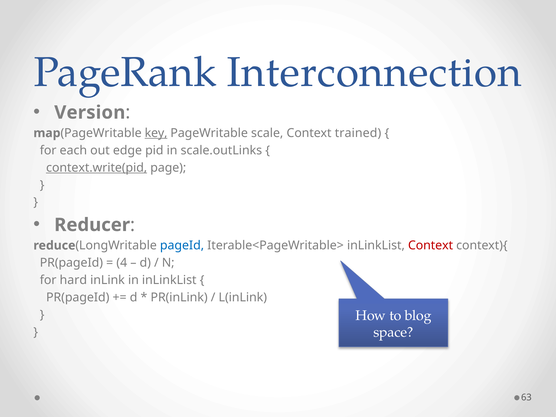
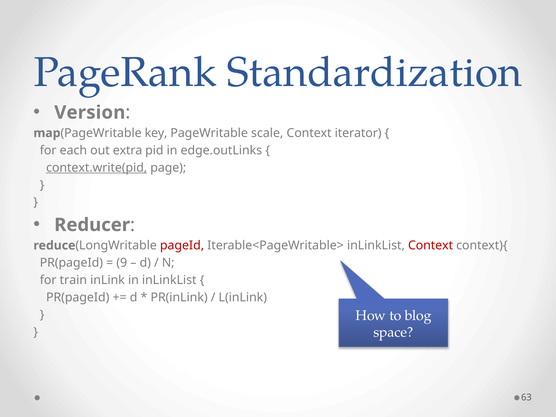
Interconnection: Interconnection -> Standardization
key underline: present -> none
trained: trained -> iterator
edge: edge -> extra
scale.outLinks: scale.outLinks -> edge.outLinks
pageId colour: blue -> red
4: 4 -> 9
hard: hard -> train
